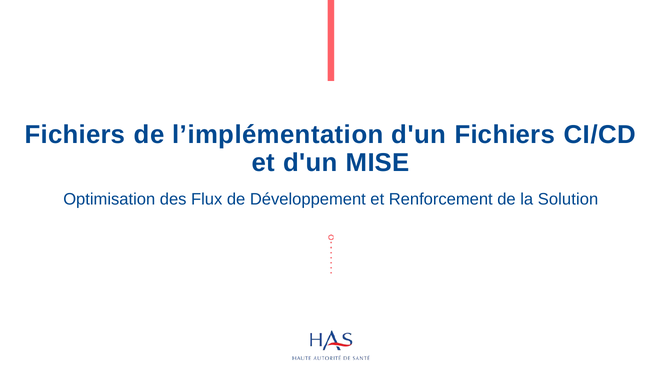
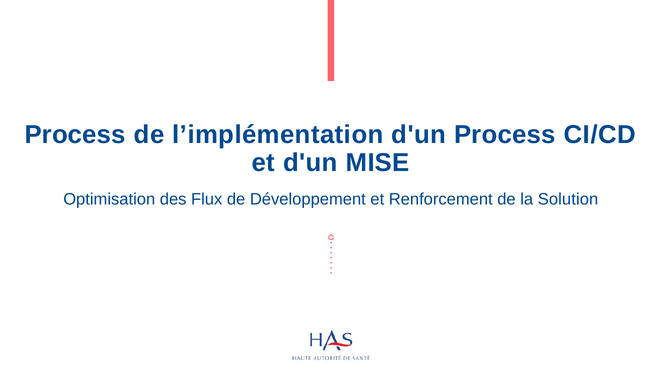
Fichiers at (75, 135): Fichiers -> Process
d'un Fichiers: Fichiers -> Process
